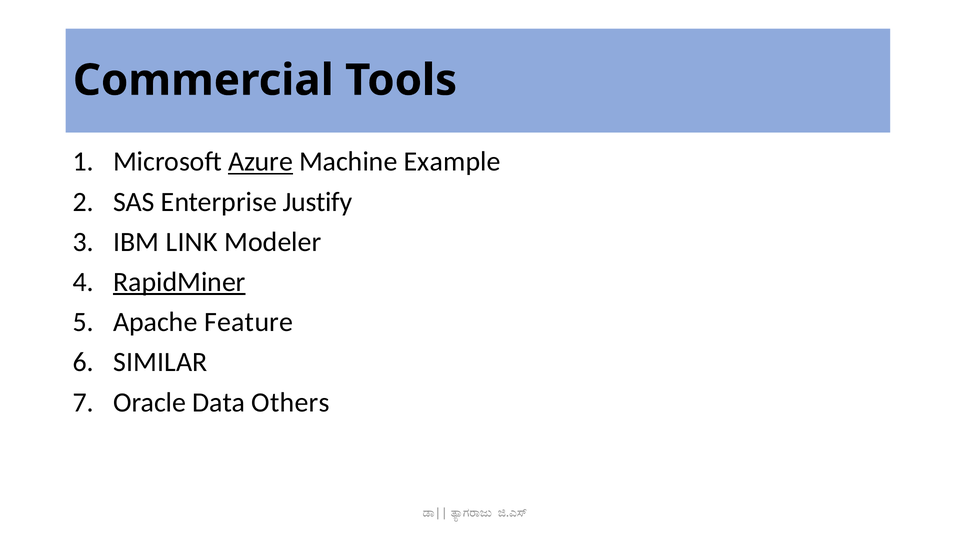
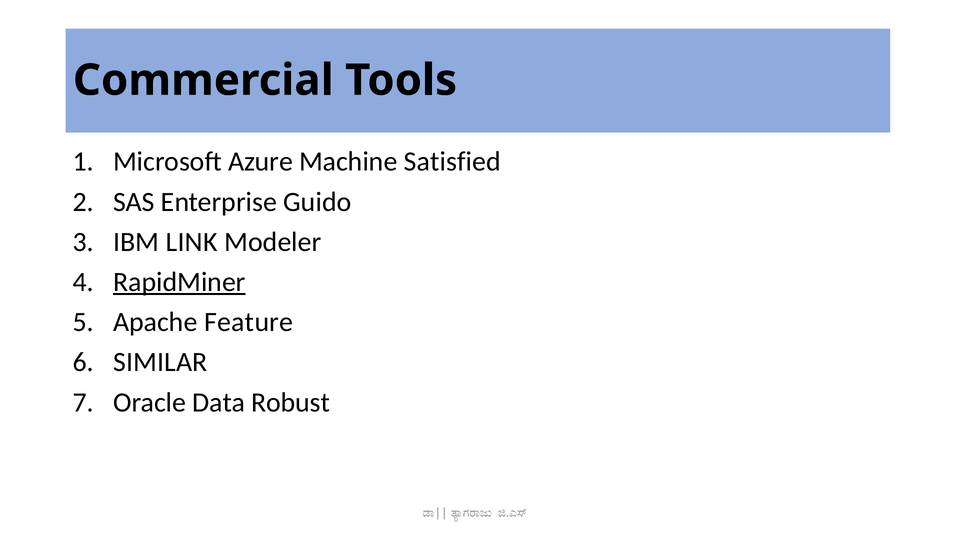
Azure underline: present -> none
Example: Example -> Satisfied
Justify: Justify -> Guido
Others: Others -> Robust
